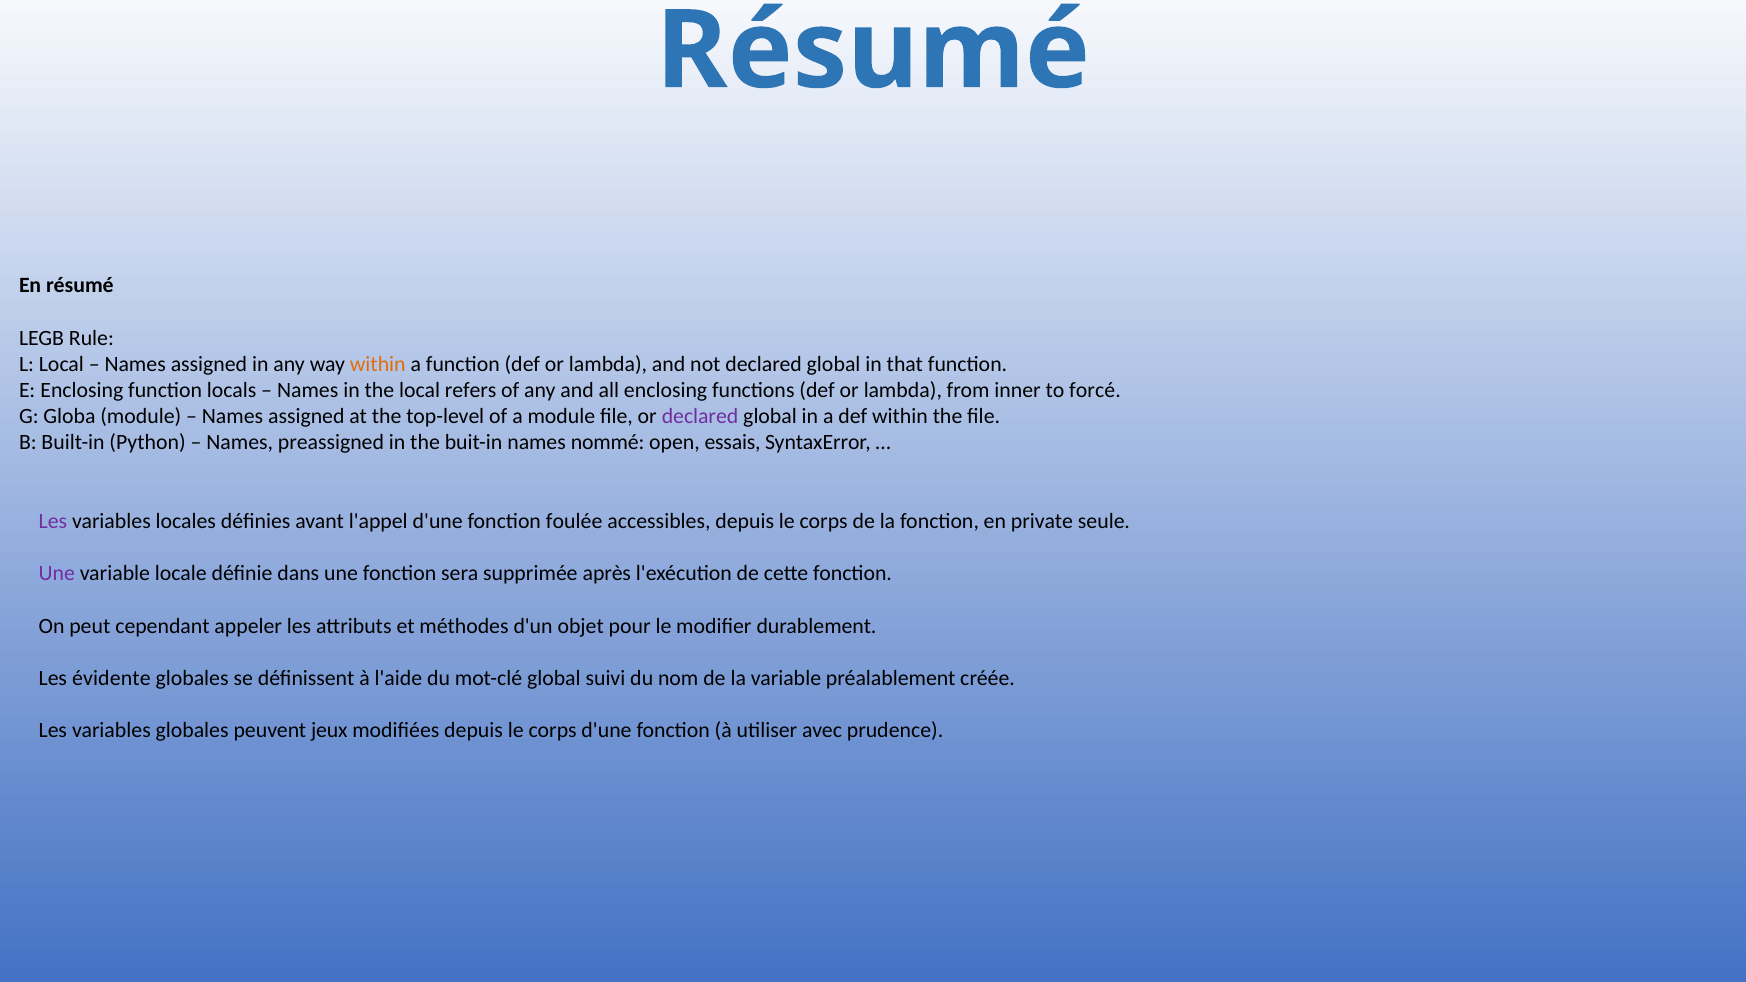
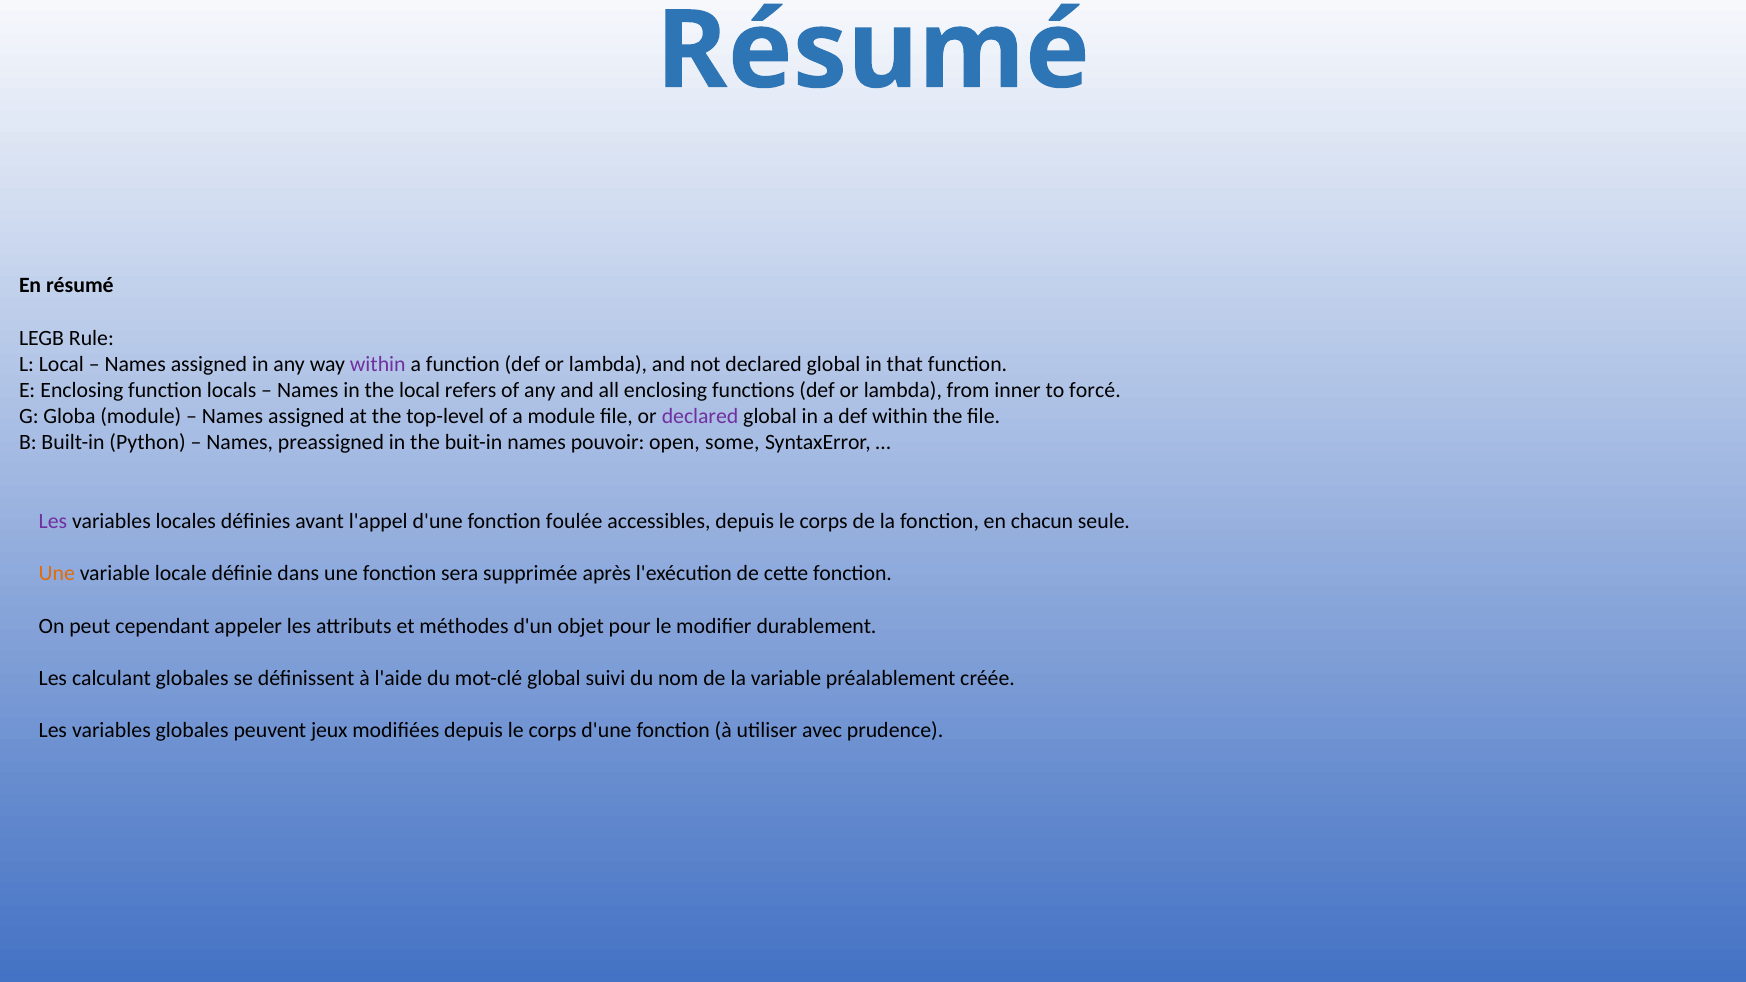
within at (378, 364) colour: orange -> purple
nommé: nommé -> pouvoir
essais: essais -> some
private: private -> chacun
Une at (57, 574) colour: purple -> orange
évidente: évidente -> calculant
